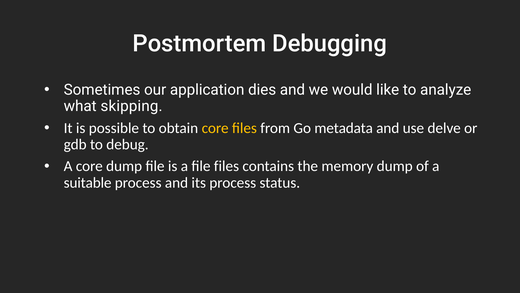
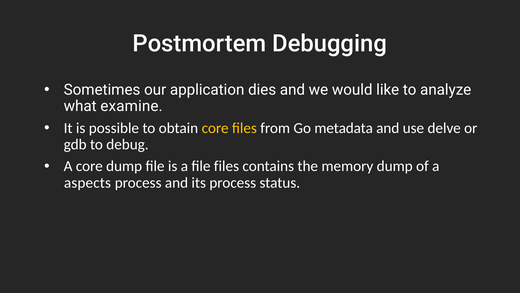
skipping: skipping -> examine
suitable: suitable -> aspects
